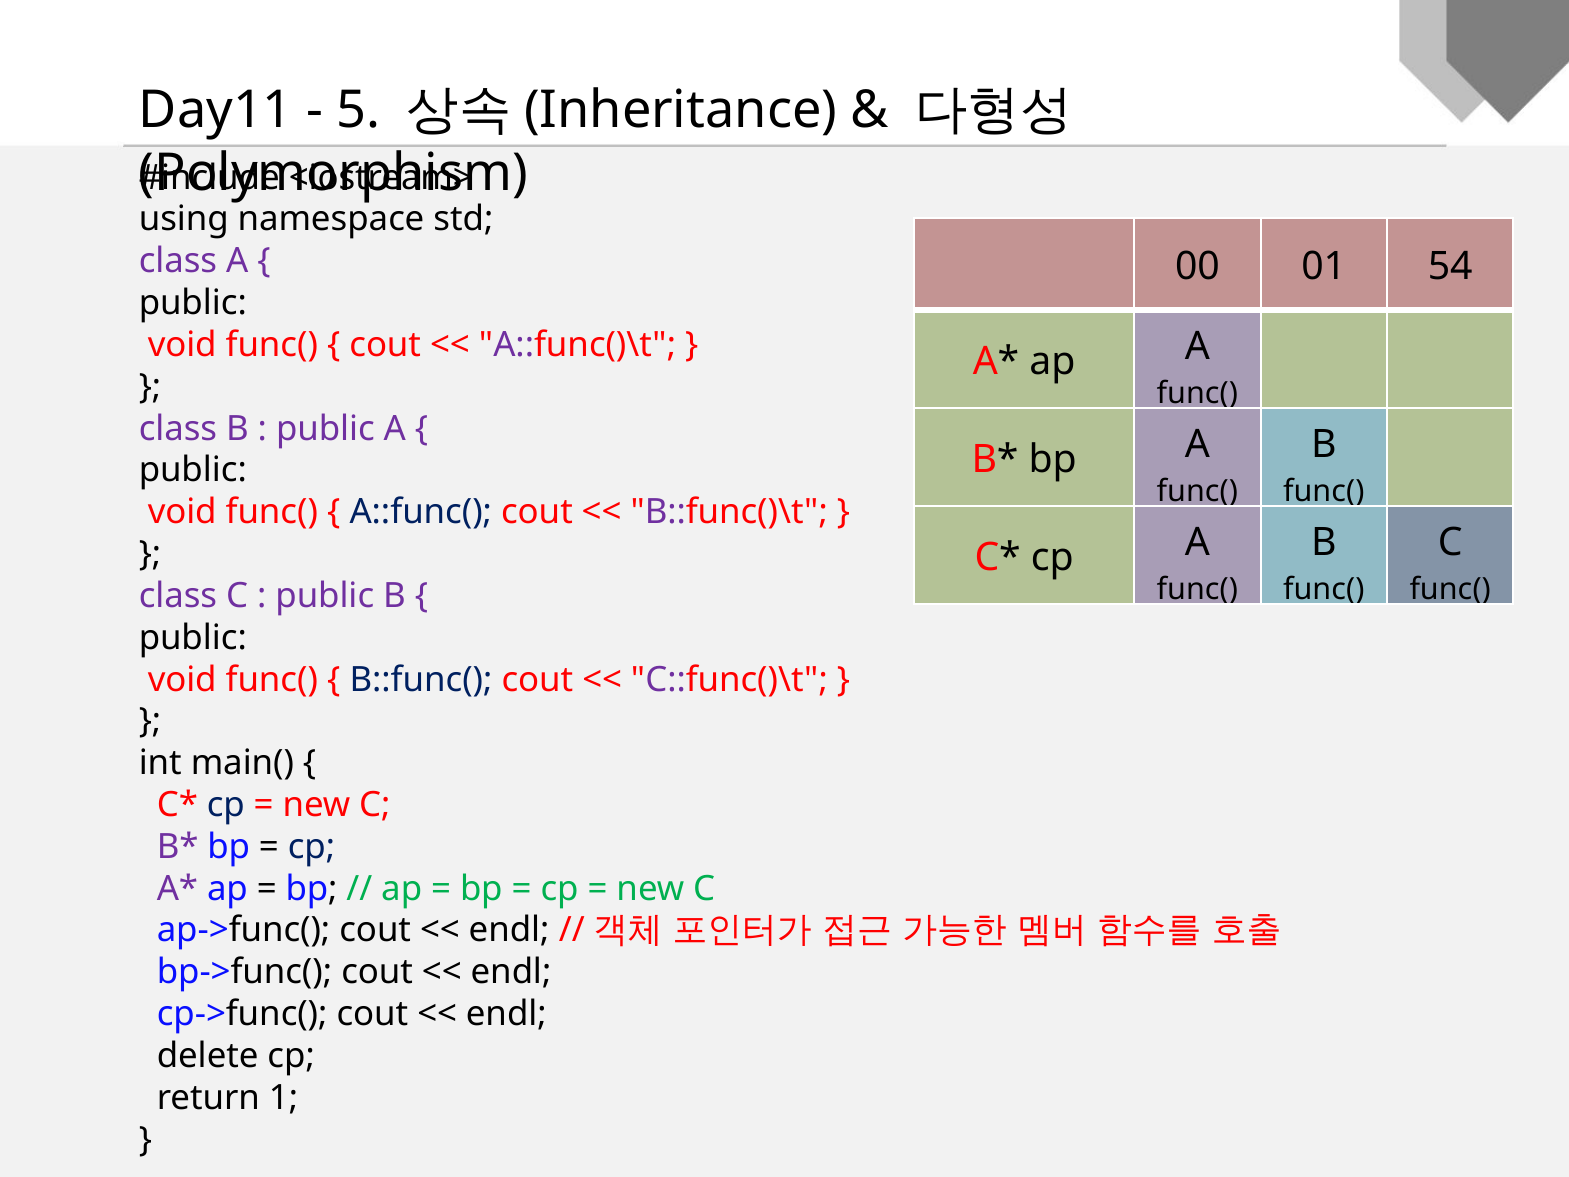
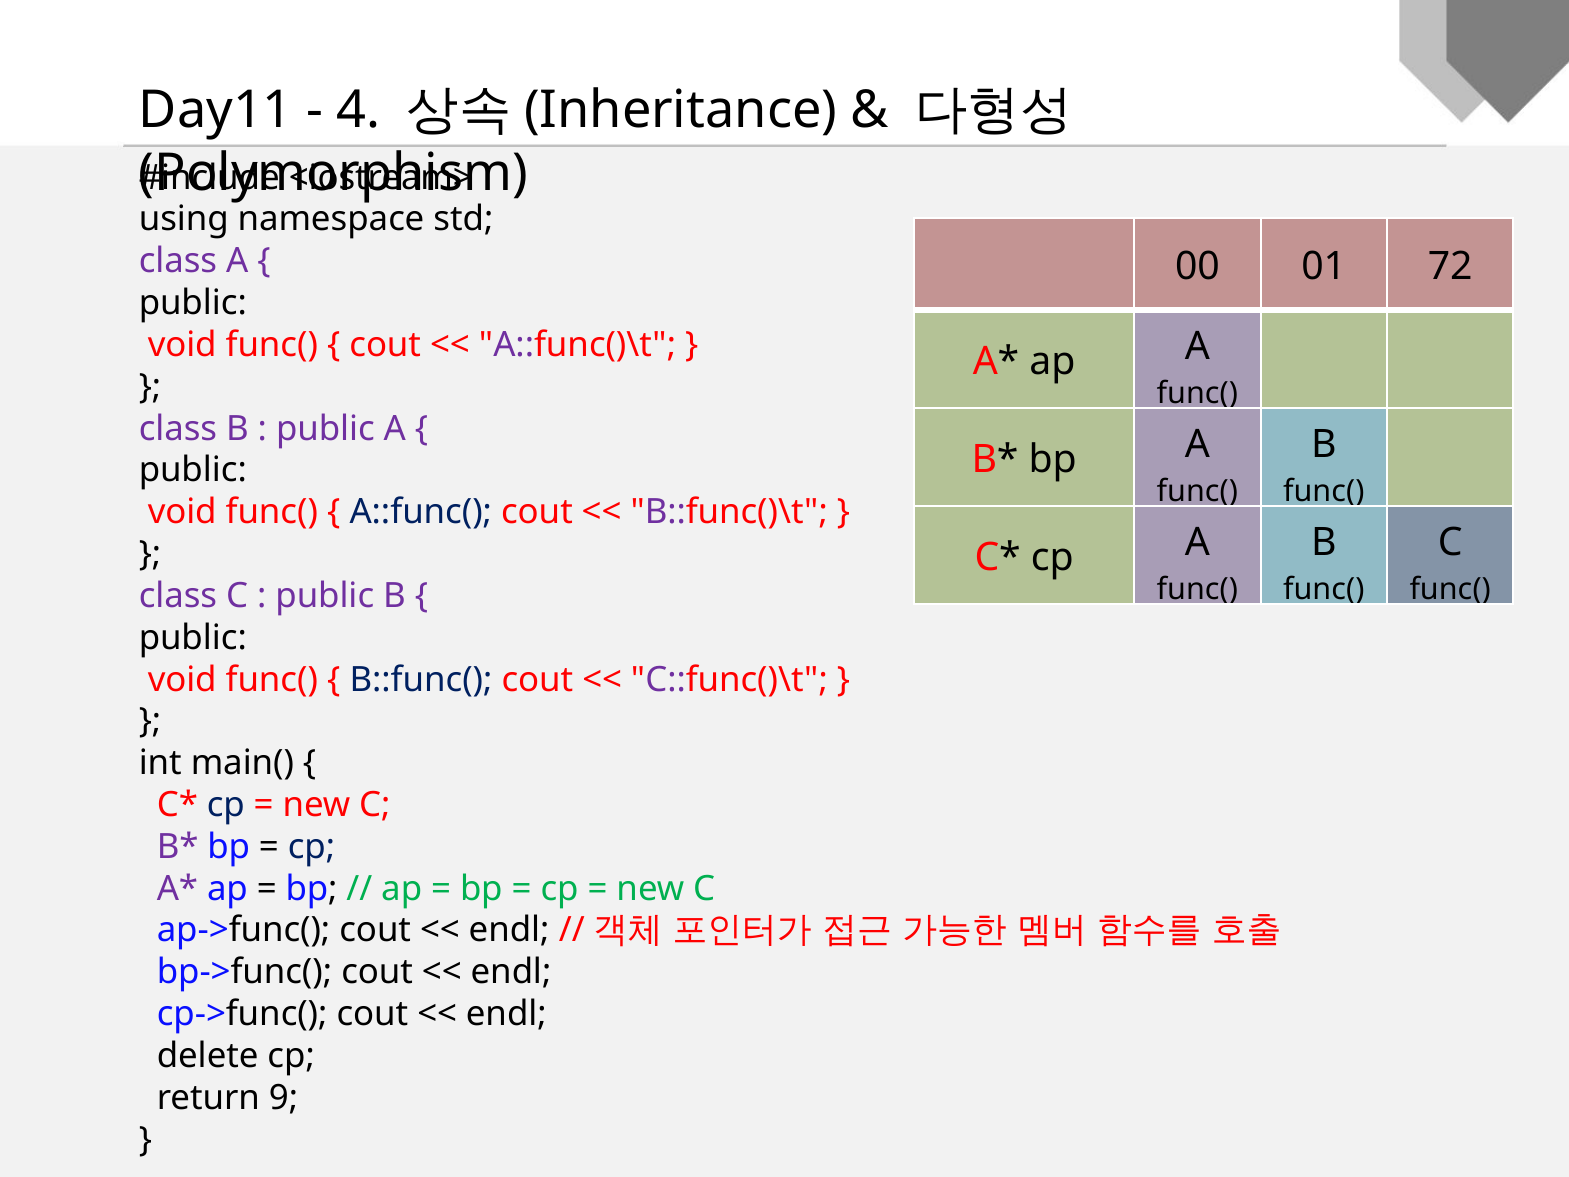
5: 5 -> 4
54: 54 -> 72
1: 1 -> 9
